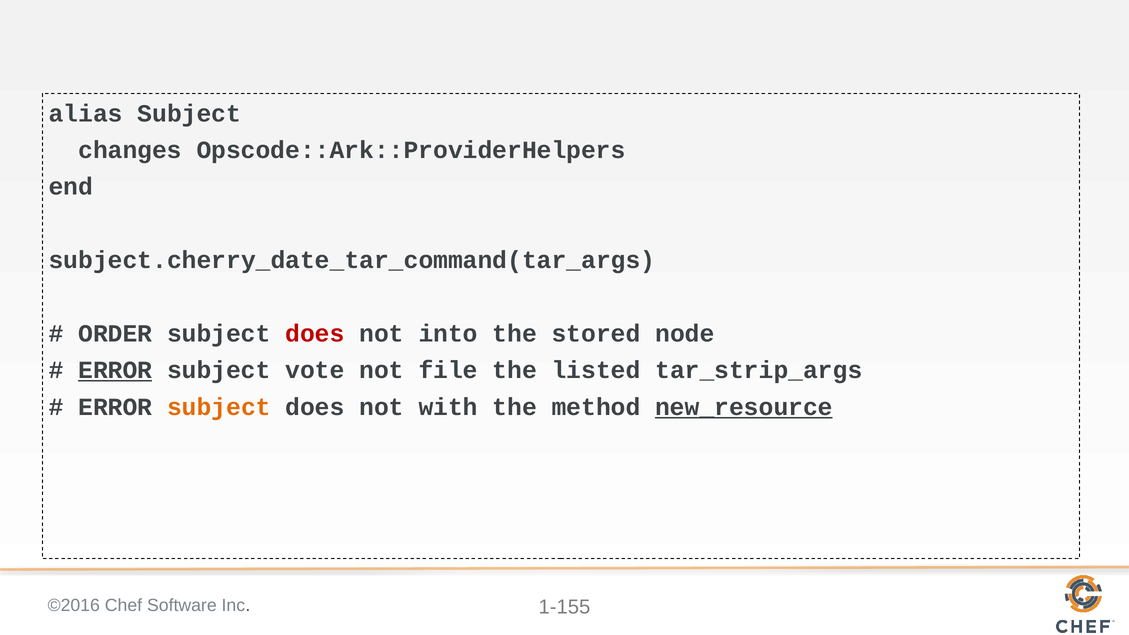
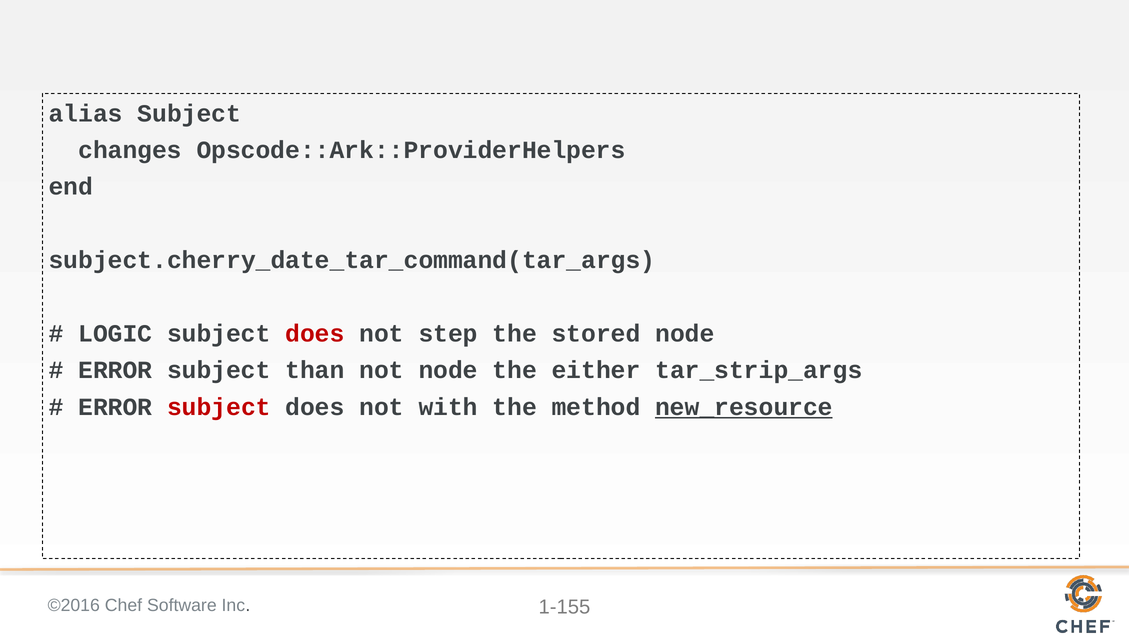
ORDER: ORDER -> LOGIC
into: into -> step
ERROR at (115, 370) underline: present -> none
vote: vote -> than
not file: file -> node
listed: listed -> either
subject at (219, 407) colour: orange -> red
